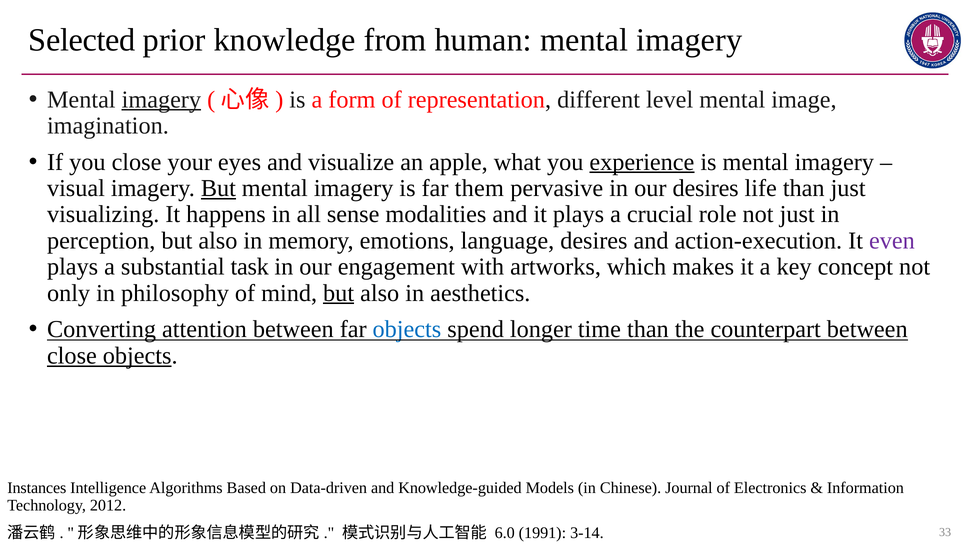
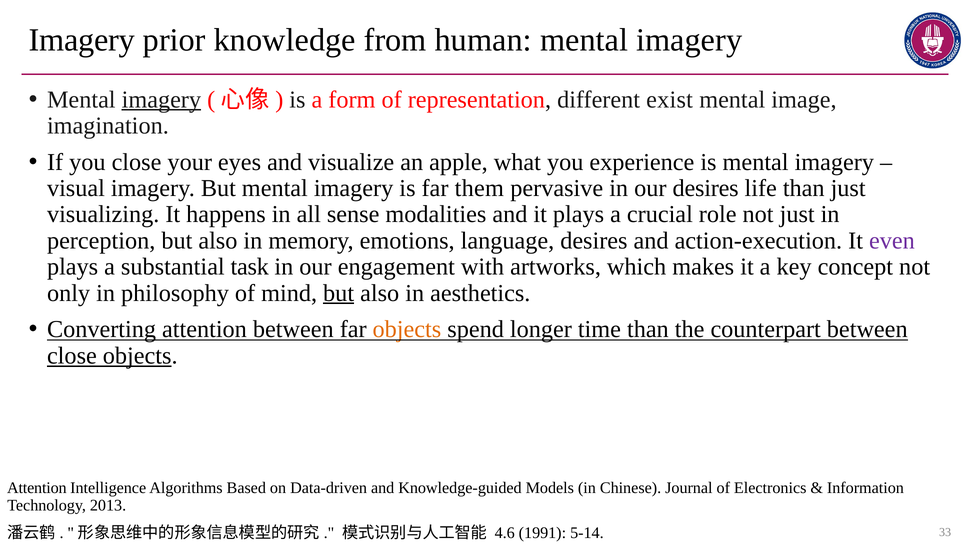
Selected at (82, 40): Selected -> Imagery
level: level -> exist
experience underline: present -> none
But at (218, 188) underline: present -> none
objects at (407, 329) colour: blue -> orange
Instances at (37, 487): Instances -> Attention
2012: 2012 -> 2013
6.0: 6.0 -> 4.6
3-14: 3-14 -> 5-14
